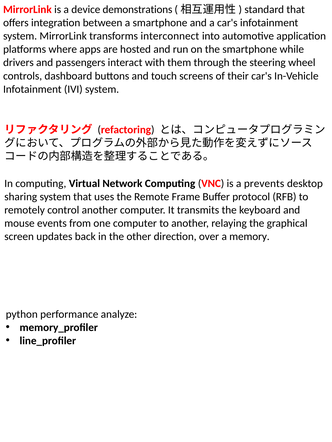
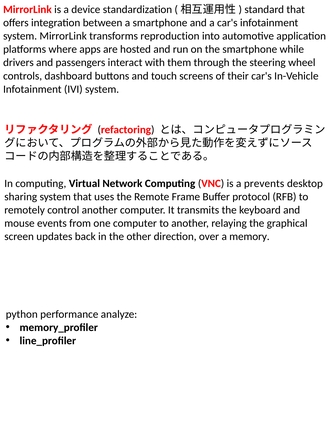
demonstrations: demonstrations -> standardization
interconnect: interconnect -> reproduction
